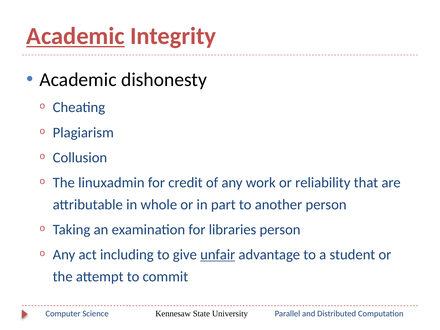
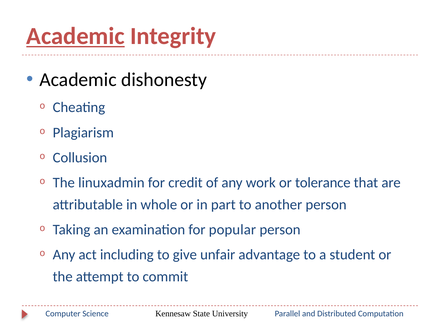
reliability: reliability -> tolerance
libraries: libraries -> popular
unfair underline: present -> none
